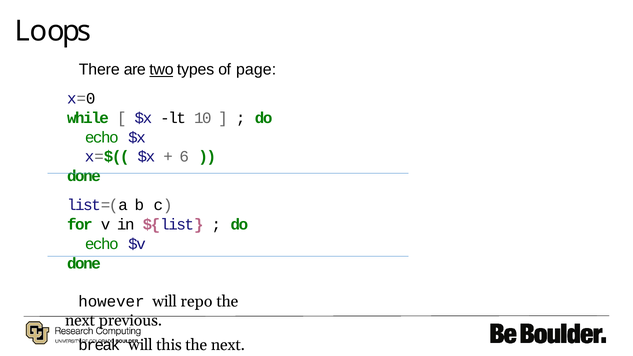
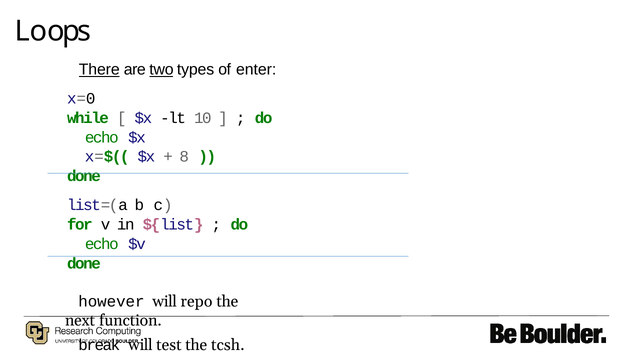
There underline: none -> present
page: page -> enter
6: 6 -> 8
previous: previous -> function
this: this -> test
next at (228, 345): next -> tcsh
